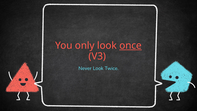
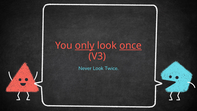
only underline: none -> present
